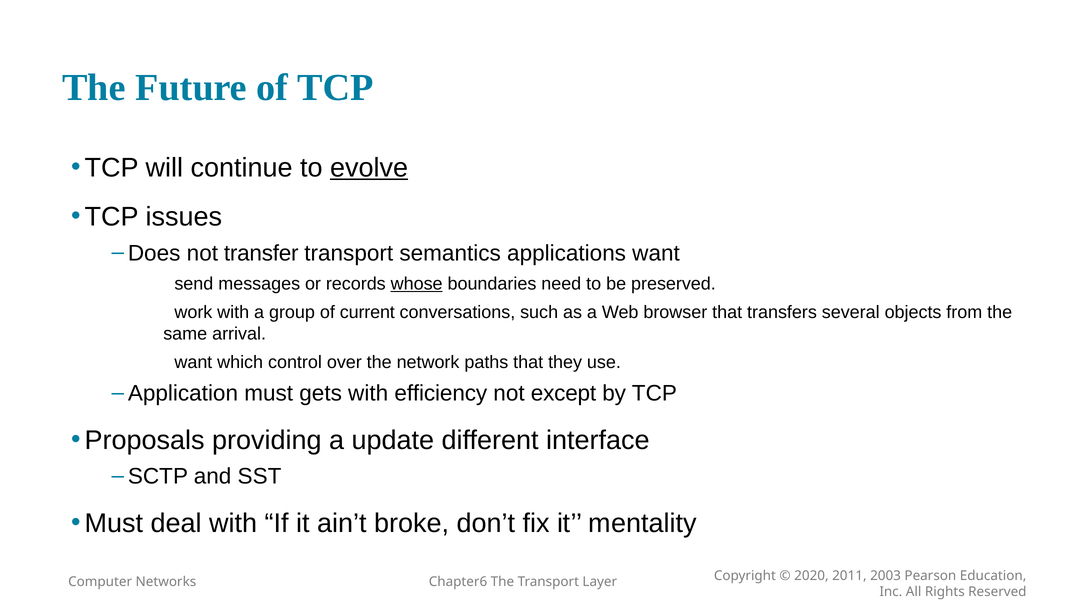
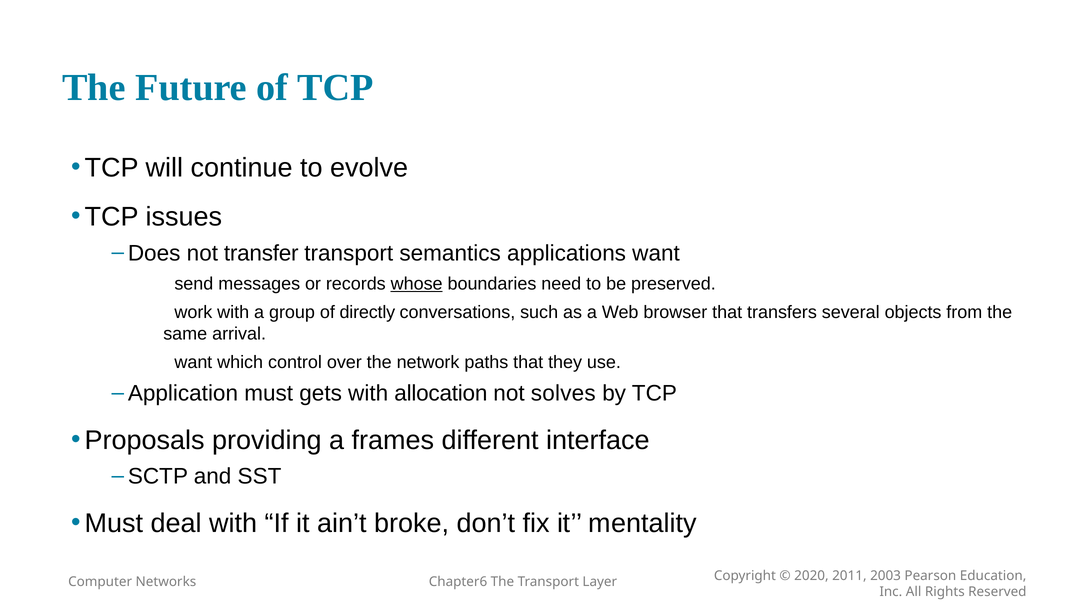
evolve underline: present -> none
current: current -> directly
efficiency: efficiency -> allocation
except: except -> solves
update: update -> frames
